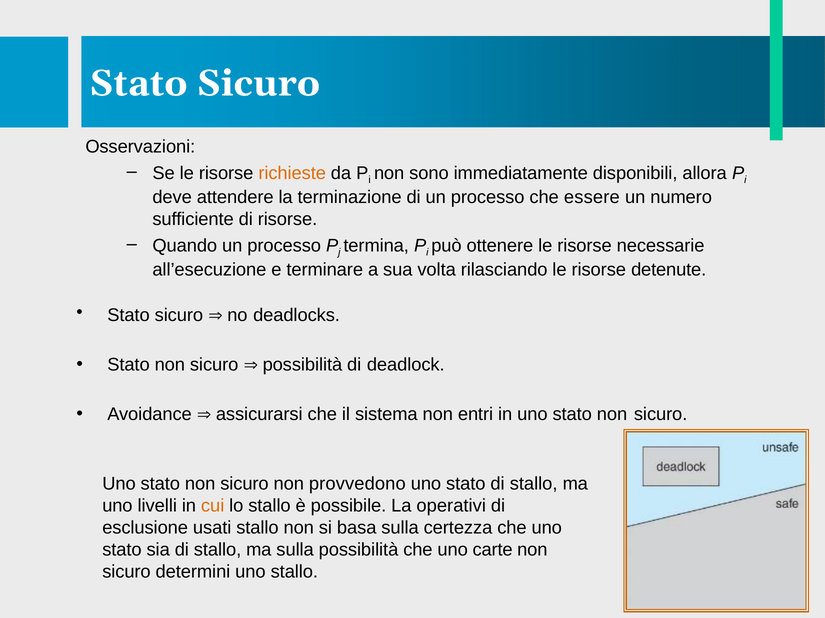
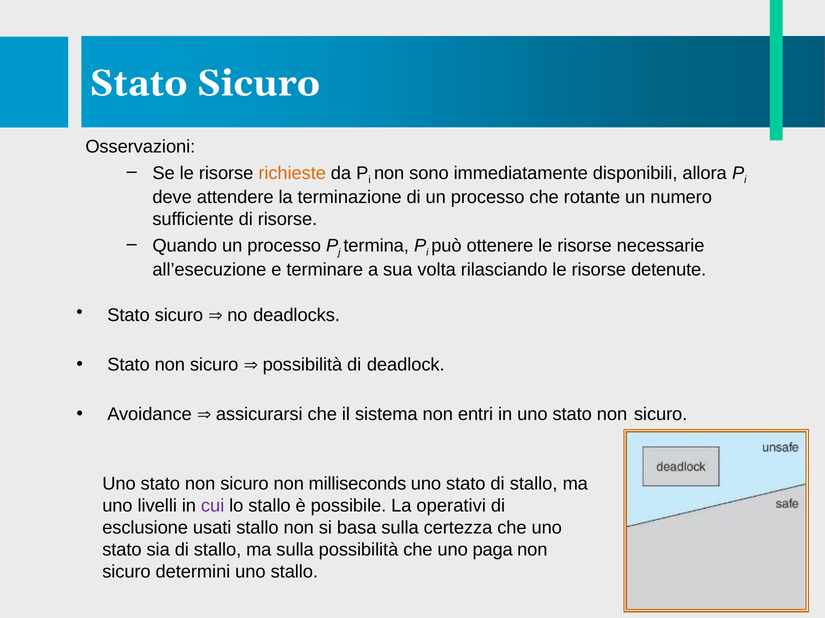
essere: essere -> rotante
provvedono: provvedono -> milliseconds
cui colour: orange -> purple
carte: carte -> paga
